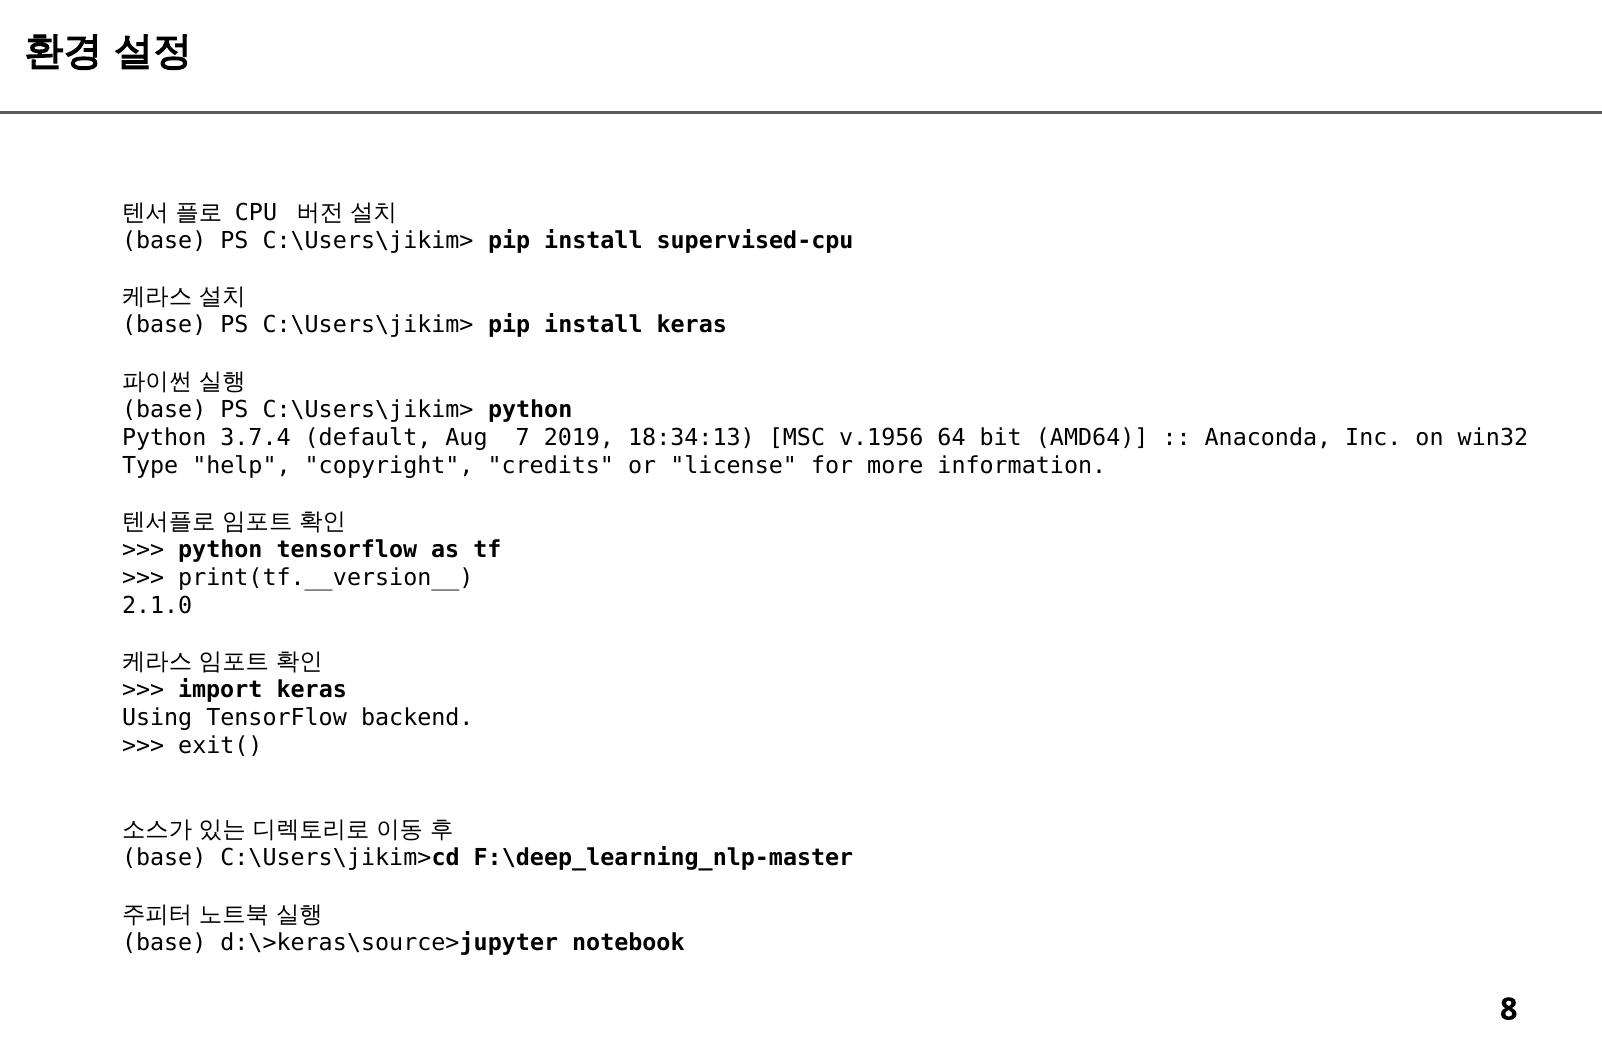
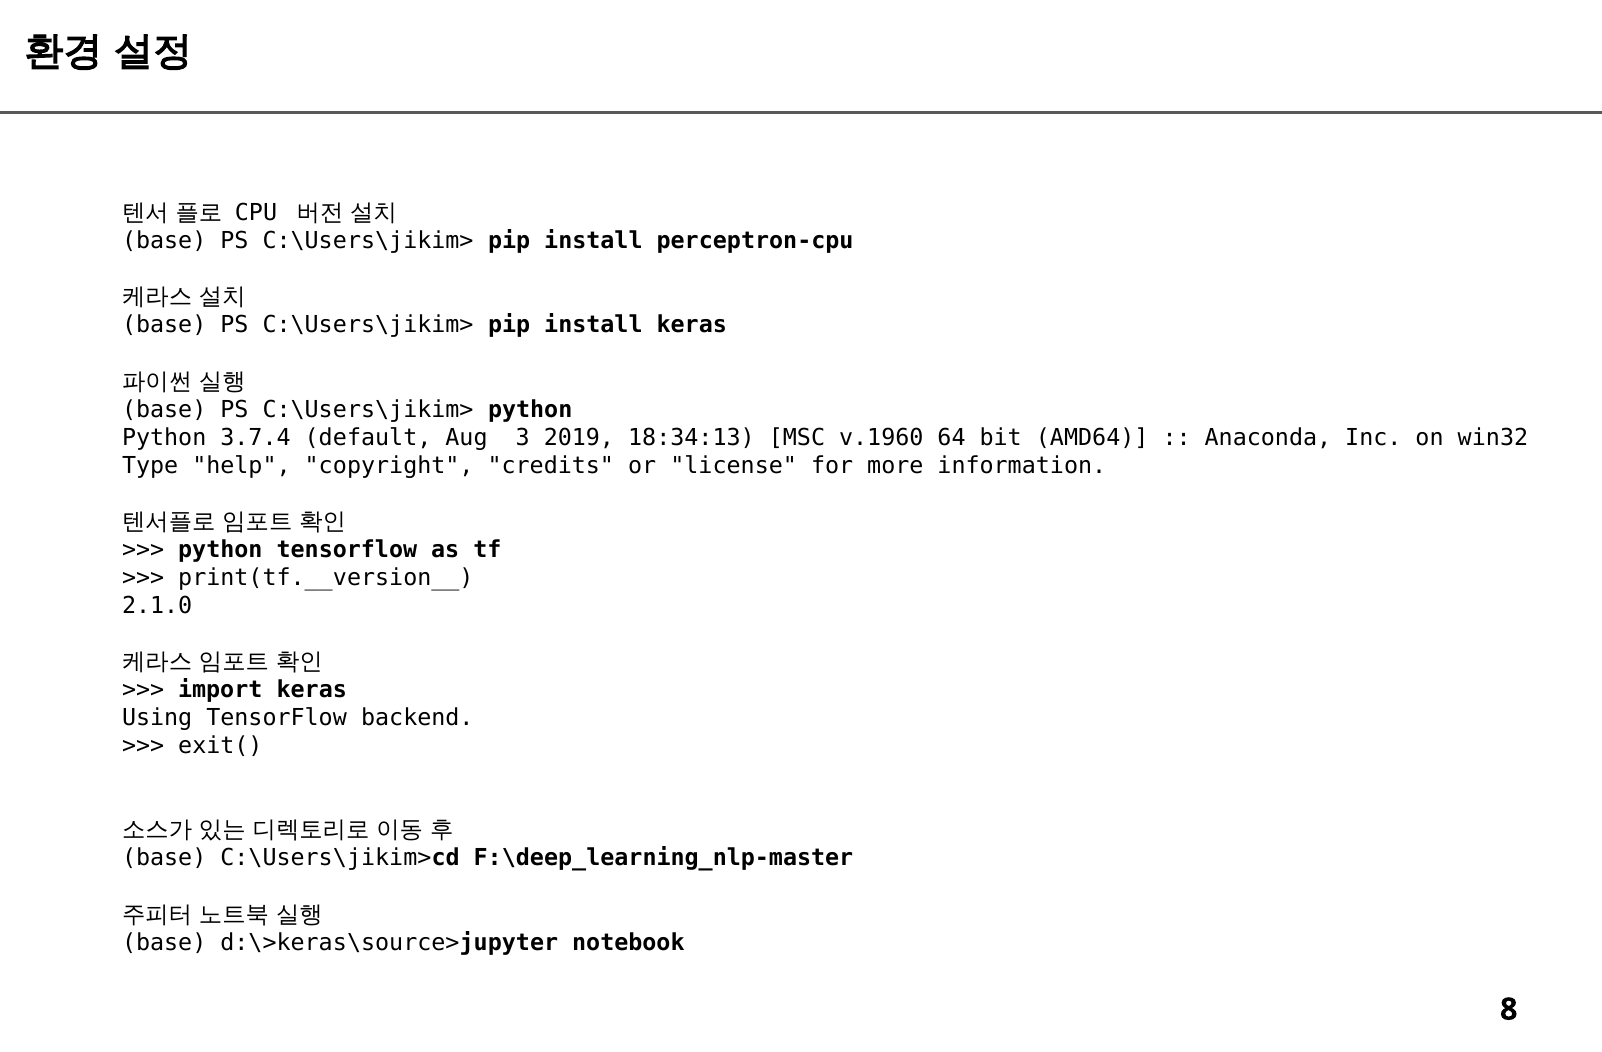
supervised-cpu: supervised-cpu -> perceptron-cpu
7: 7 -> 3
v.1956: v.1956 -> v.1960
